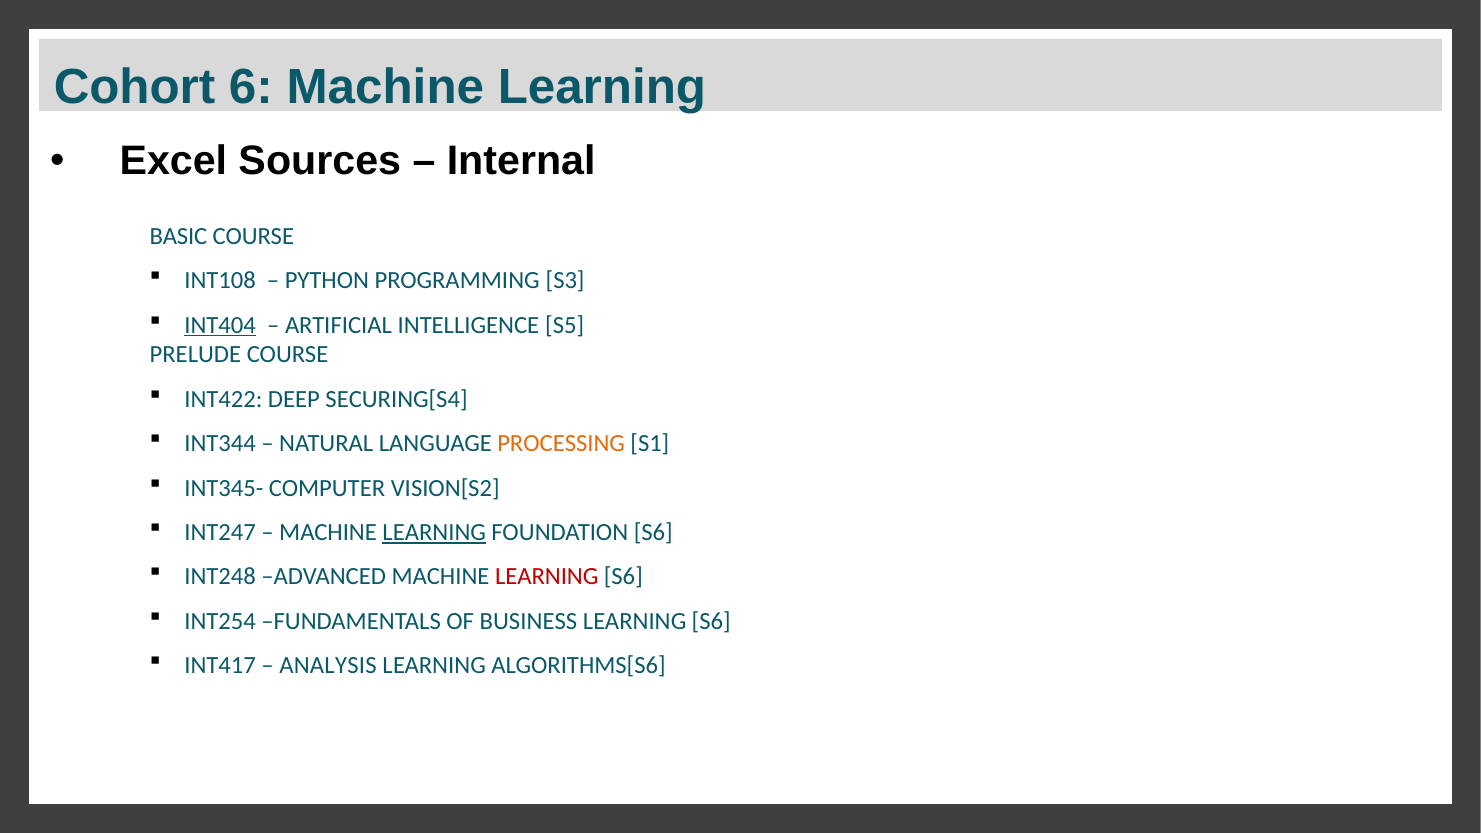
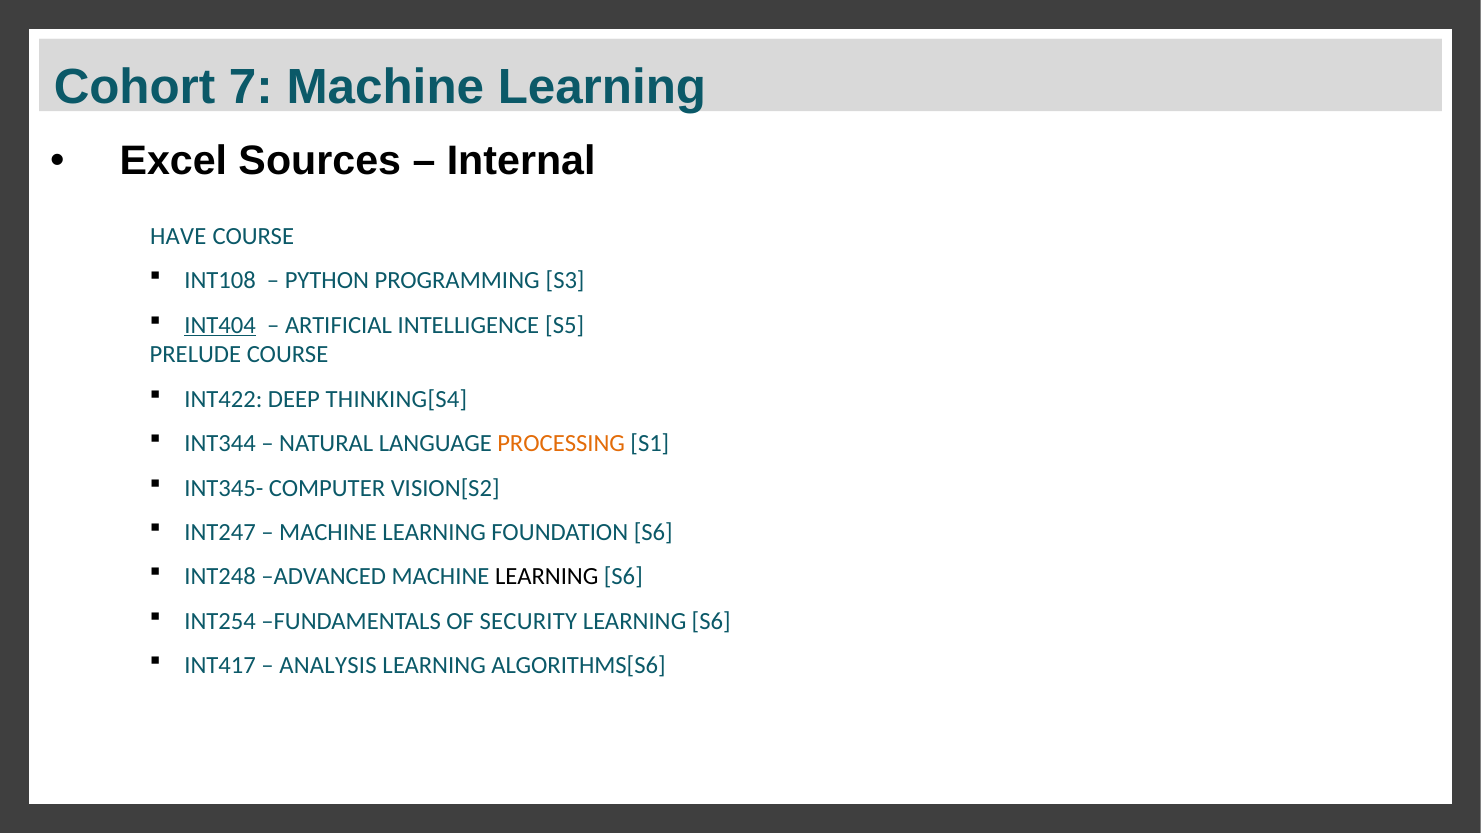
6: 6 -> 7
BASIC: BASIC -> HAVE
SECURING[S4: SECURING[S4 -> THINKING[S4
LEARNING at (434, 532) underline: present -> none
LEARNING at (547, 577) colour: red -> black
BUSINESS: BUSINESS -> SECURITY
